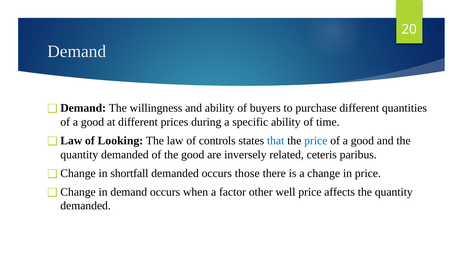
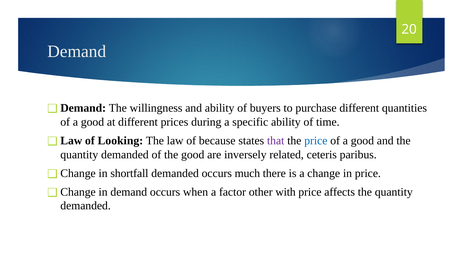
controls: controls -> because
that colour: blue -> purple
those: those -> much
well: well -> with
